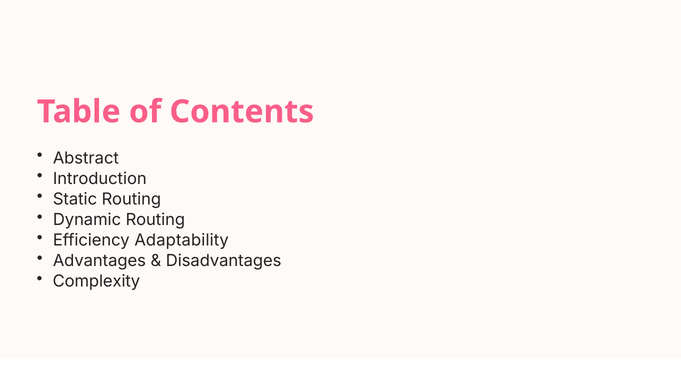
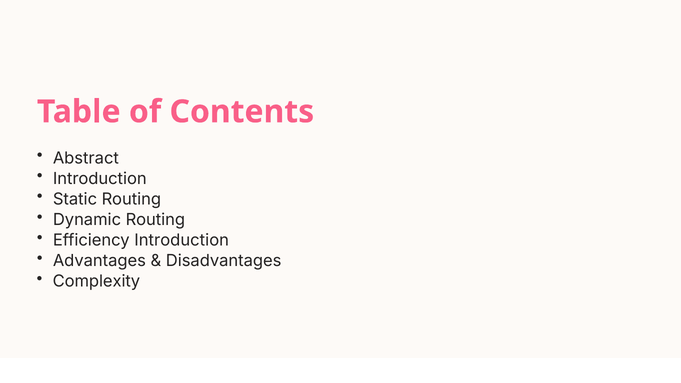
Efficiency Adaptability: Adaptability -> Introduction
